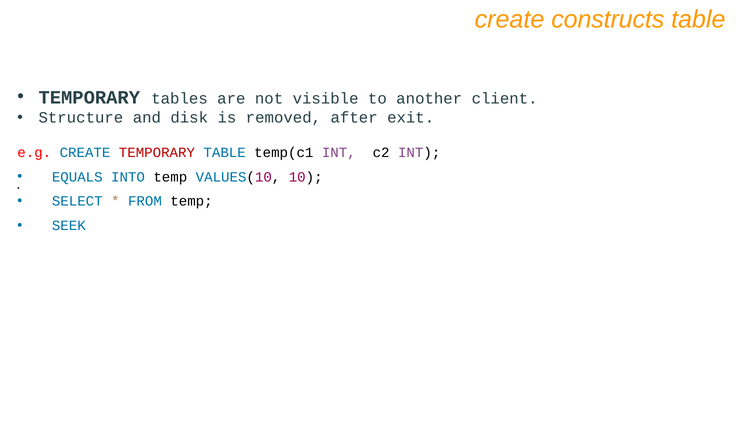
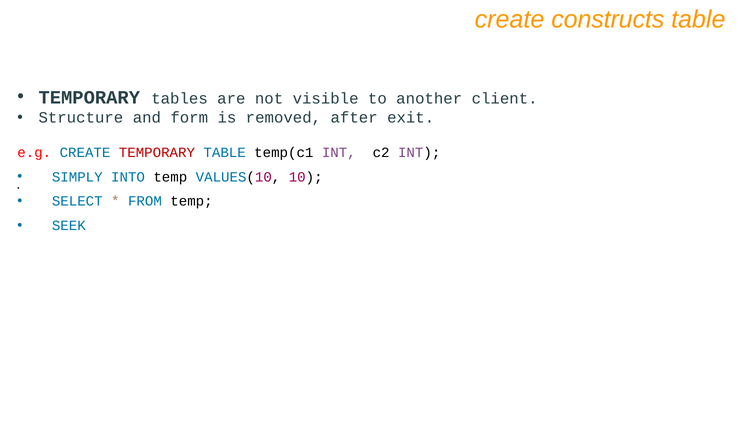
disk: disk -> form
EQUALS: EQUALS -> SIMPLY
